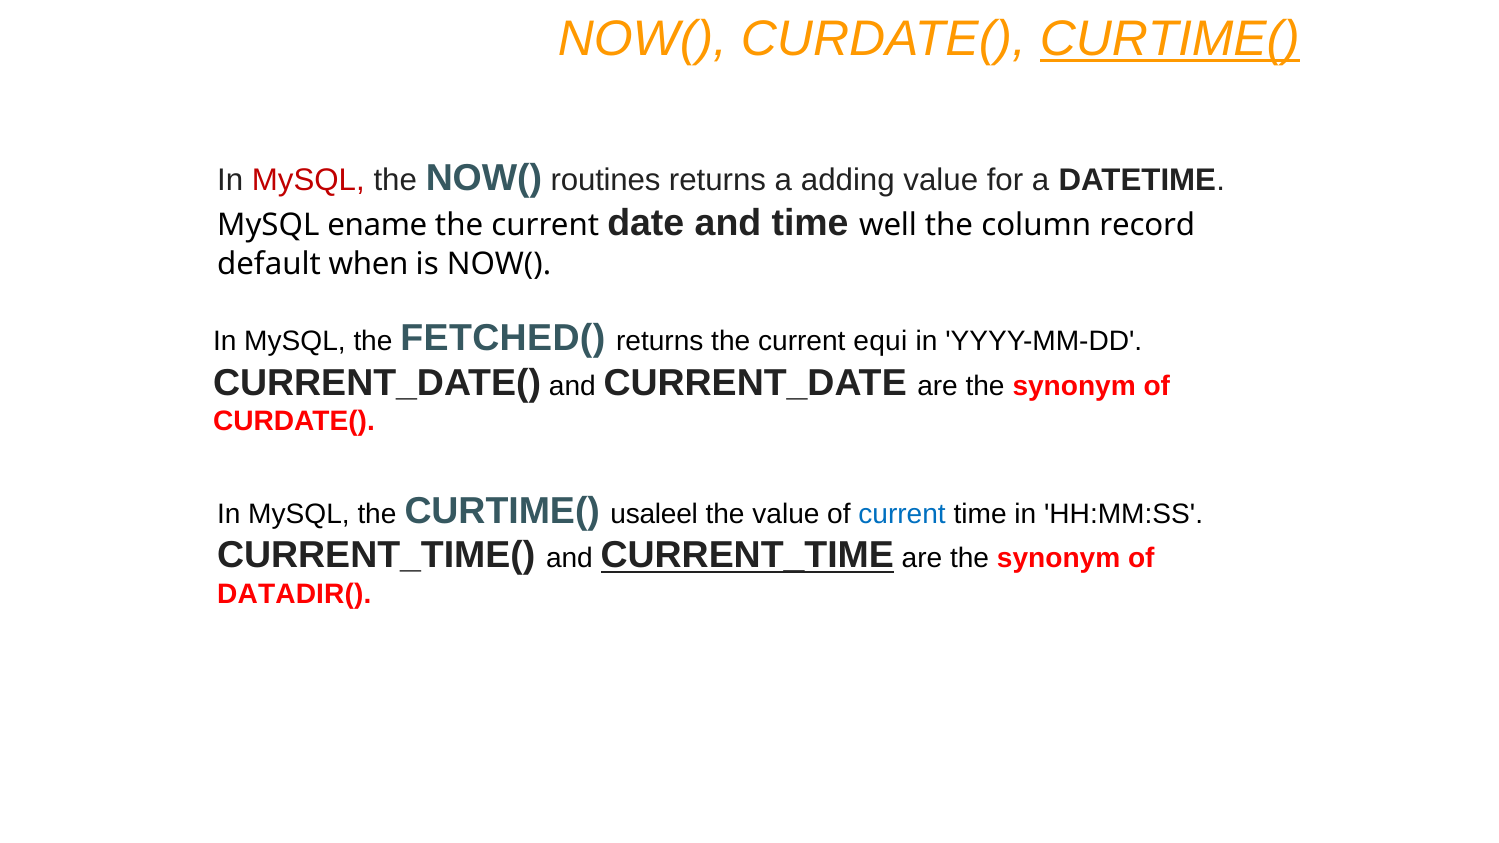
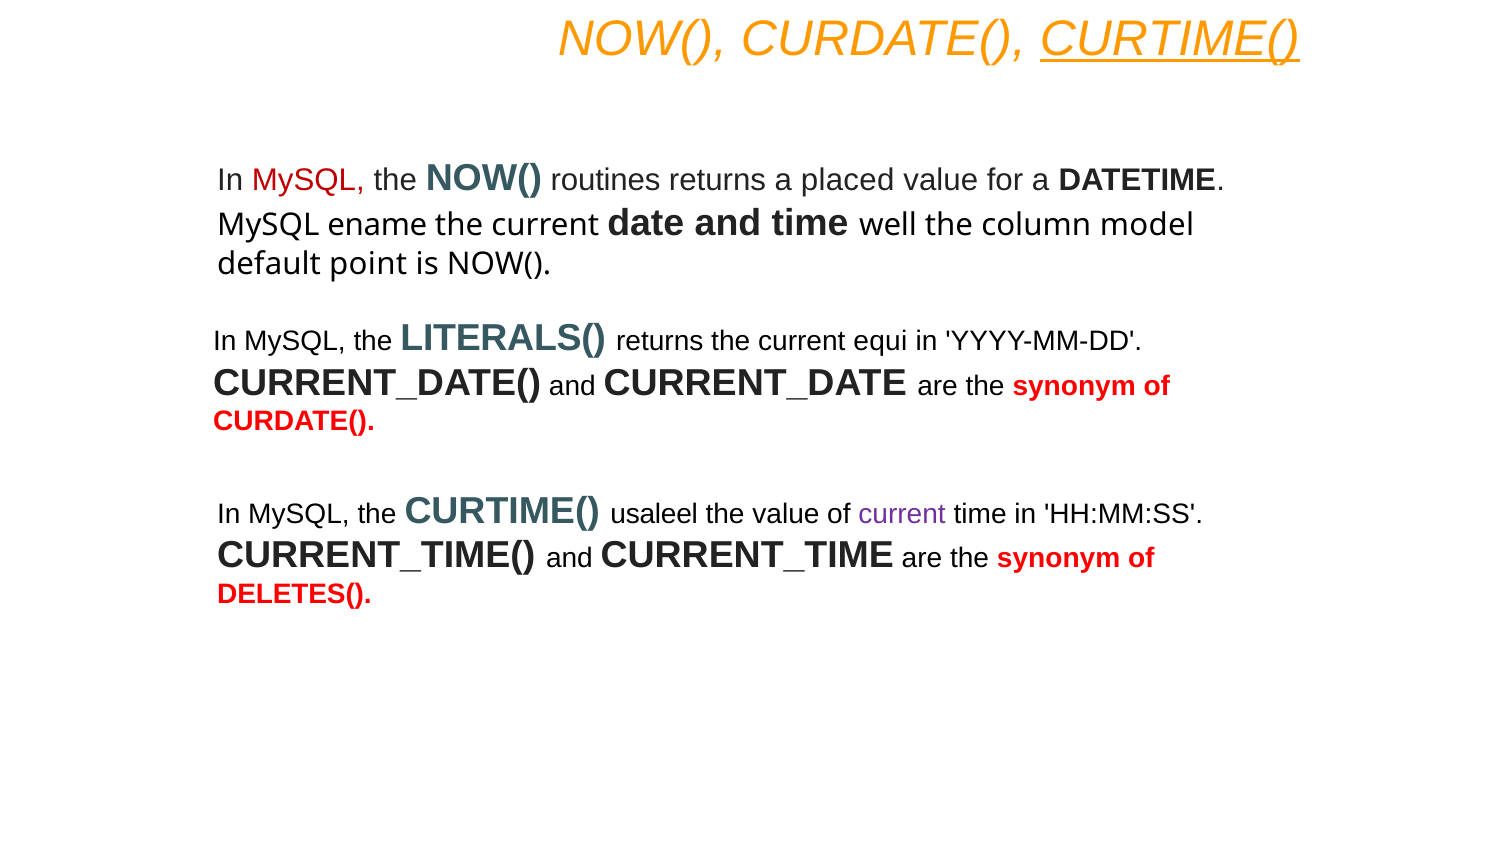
adding: adding -> placed
record: record -> model
when: when -> point
FETCHED(: FETCHED( -> LITERALS(
current at (902, 514) colour: blue -> purple
CURRENT_TIME underline: present -> none
DATADIR(: DATADIR( -> DELETES(
